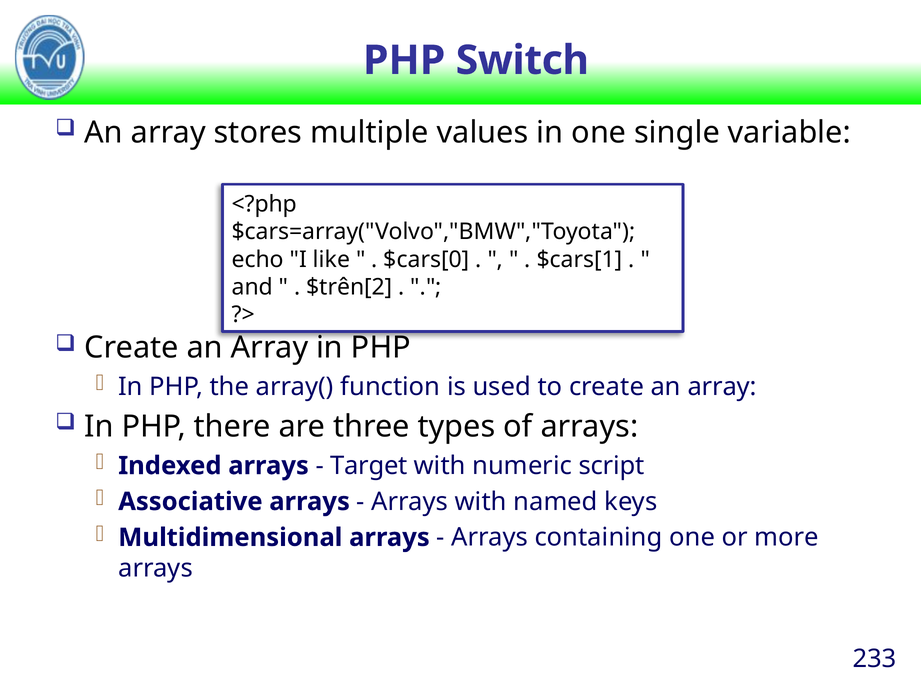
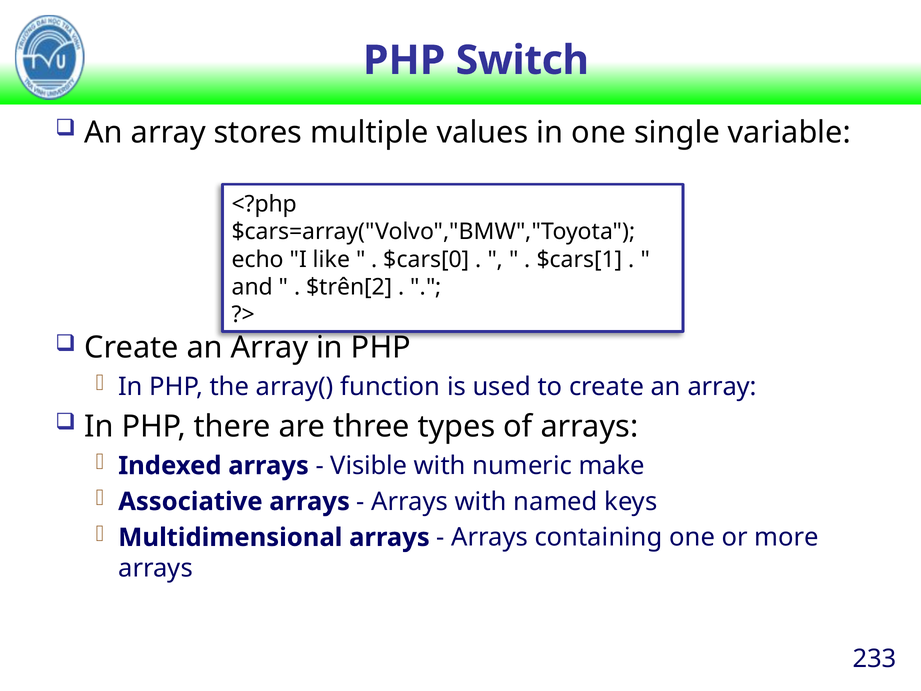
Target: Target -> Visible
script: script -> make
